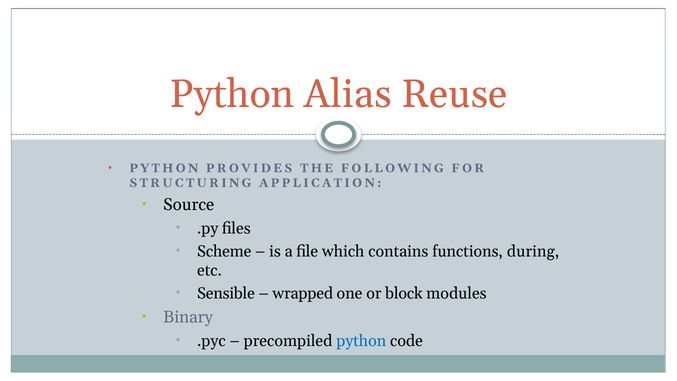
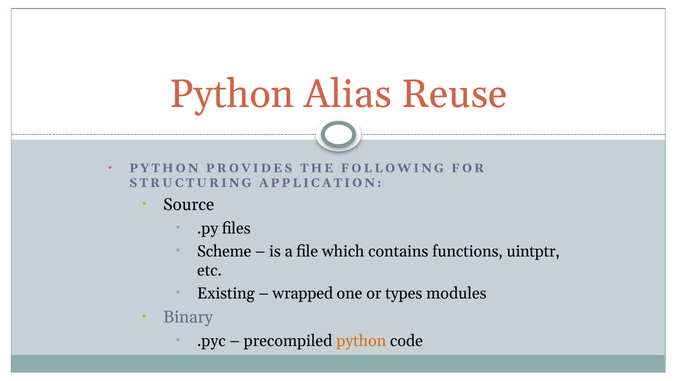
during: during -> uintptr
Sensible: Sensible -> Existing
block: block -> types
python at (361, 341) colour: blue -> orange
